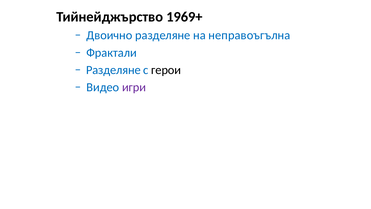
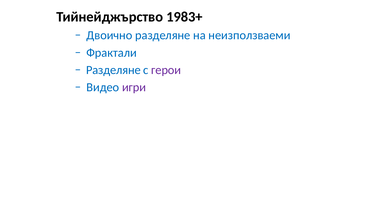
1969+: 1969+ -> 1983+
неправоъгълна: неправоъгълна -> неизползваеми
герои colour: black -> purple
